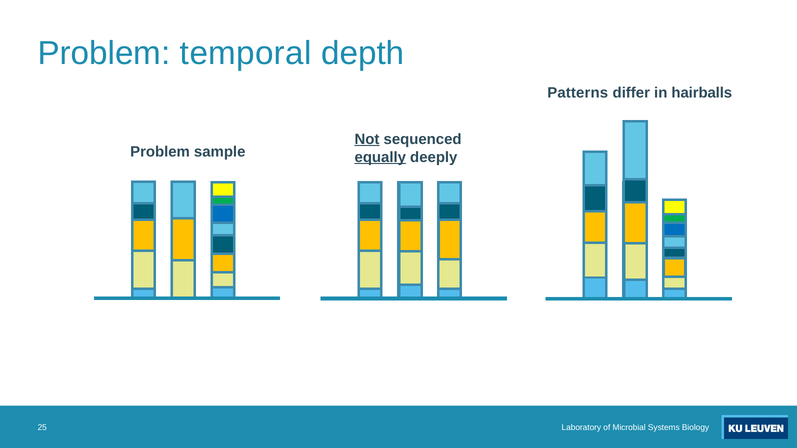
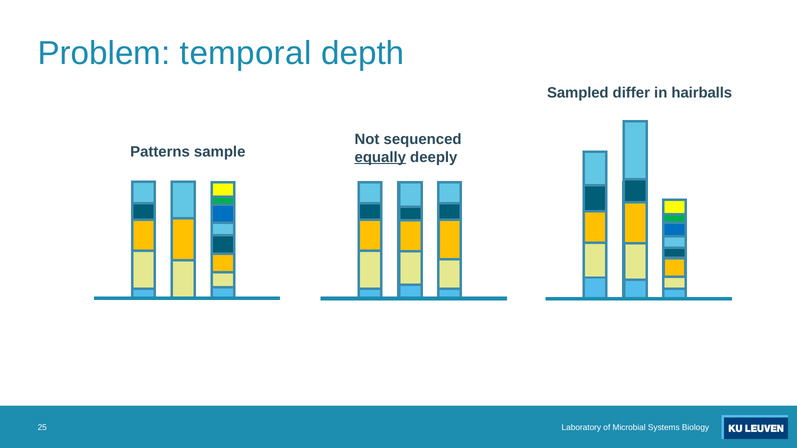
Patterns: Patterns -> Sampled
Not underline: present -> none
Problem at (160, 152): Problem -> Patterns
